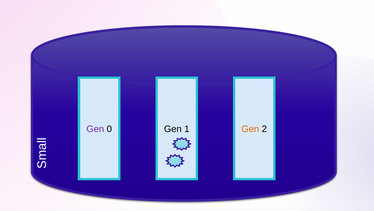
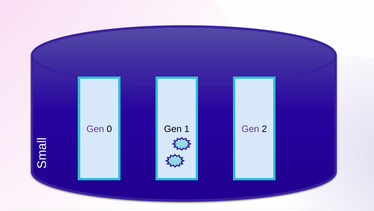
Gen at (250, 129) colour: orange -> purple
